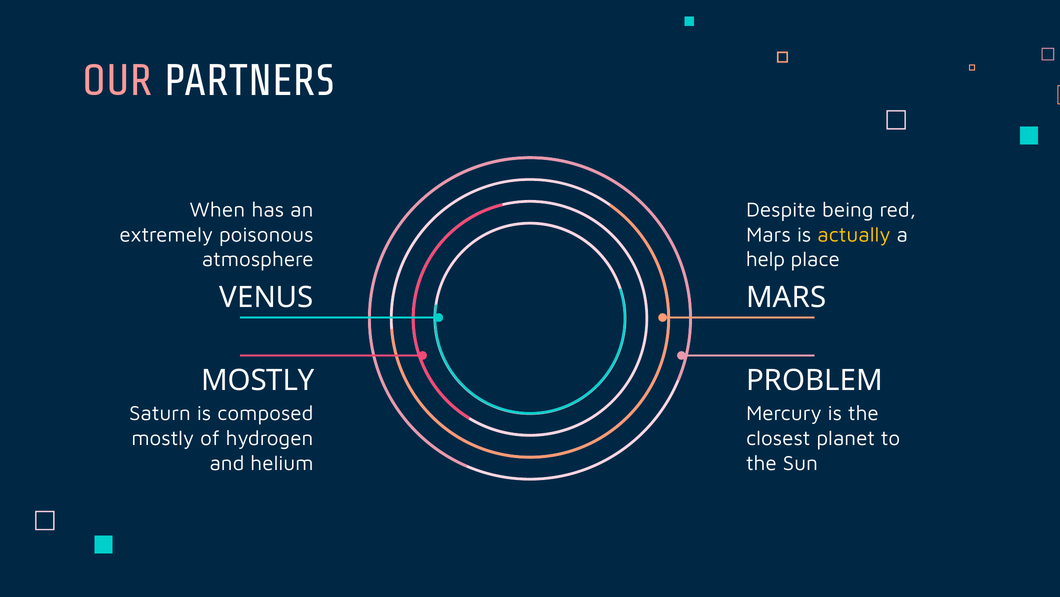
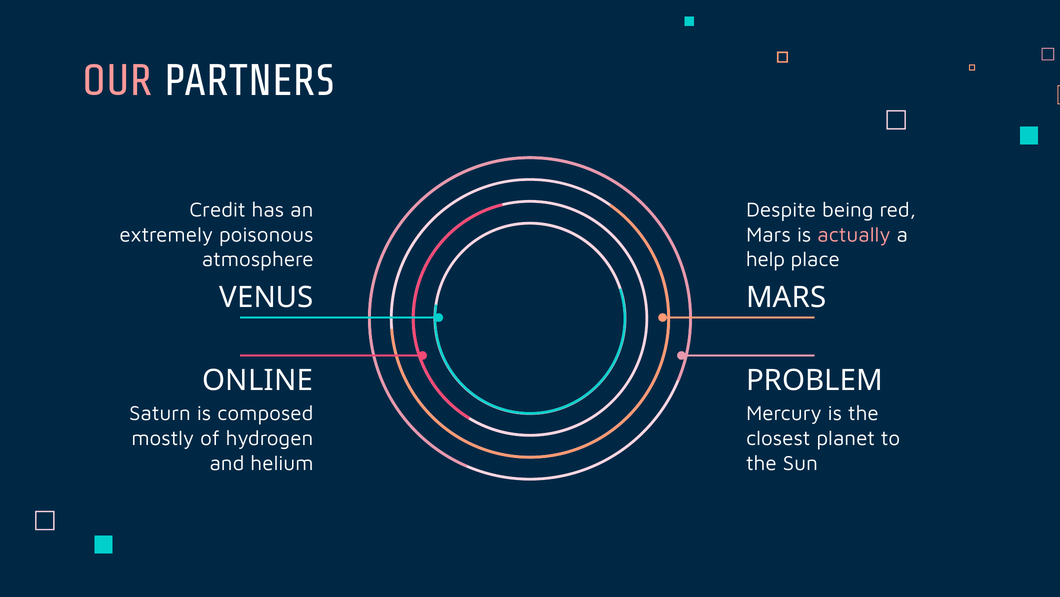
When: When -> Credit
actually colour: yellow -> pink
MOSTLY at (258, 380): MOSTLY -> ONLINE
